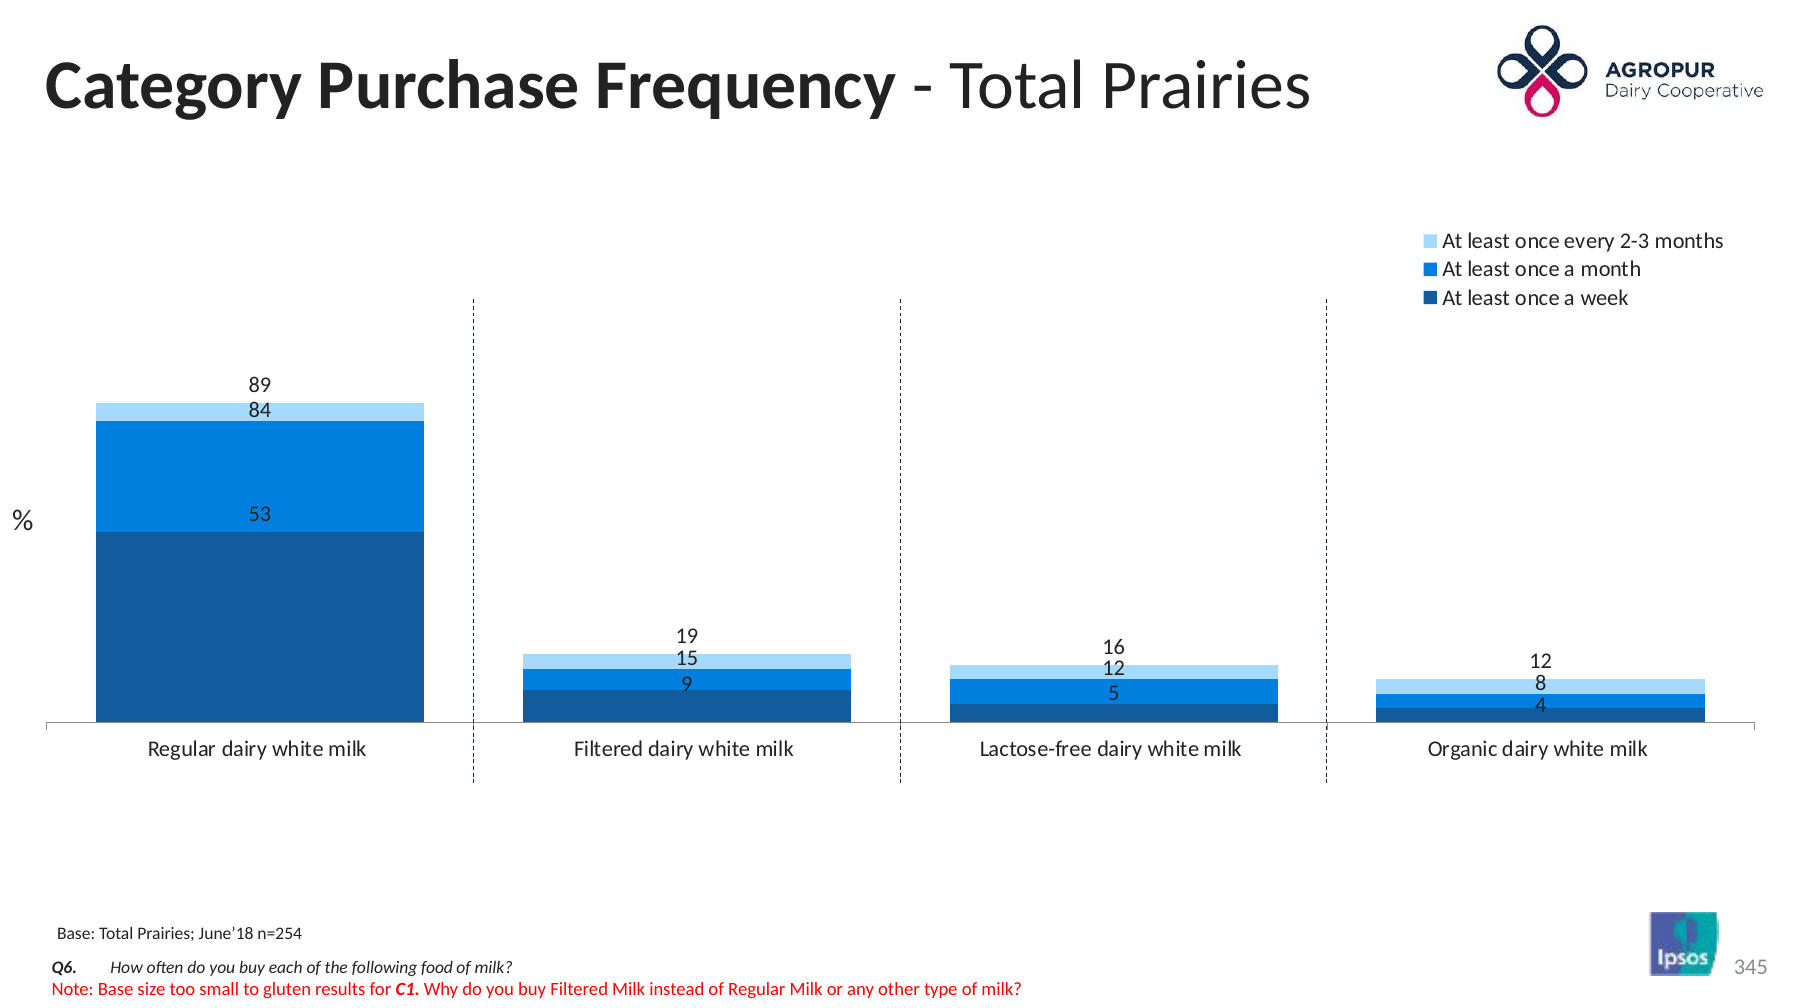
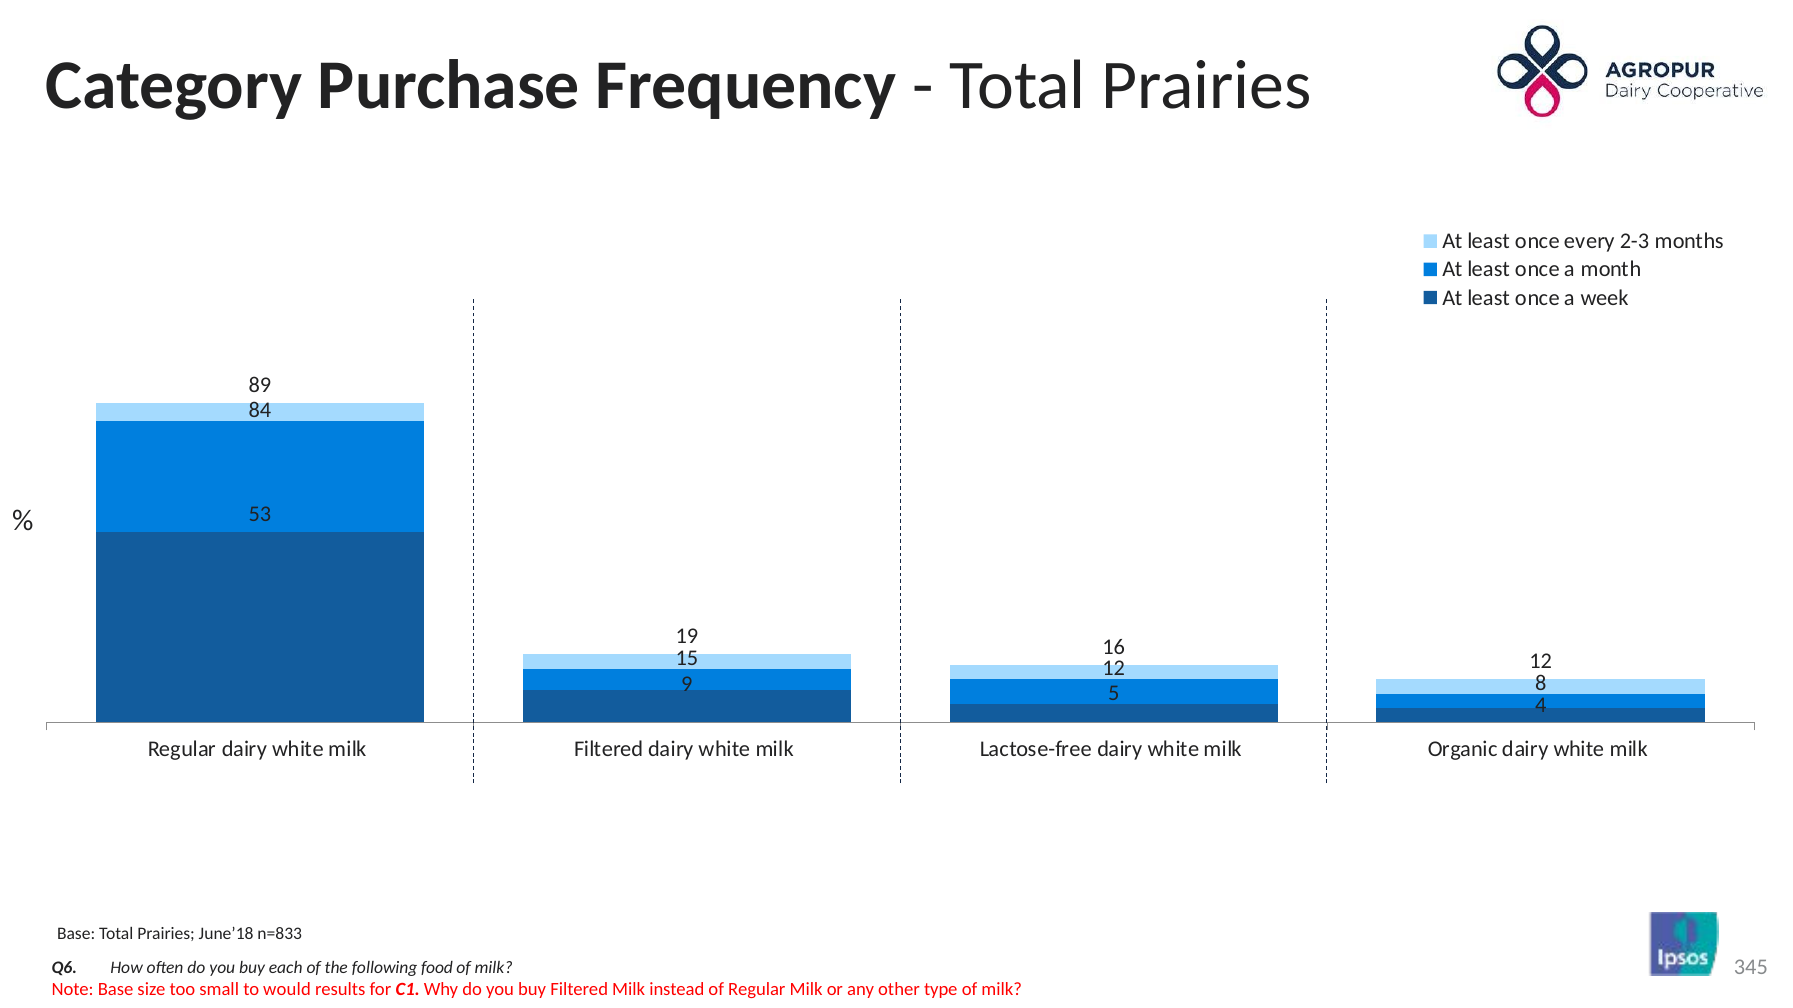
n=254: n=254 -> n=833
gluten: gluten -> would
